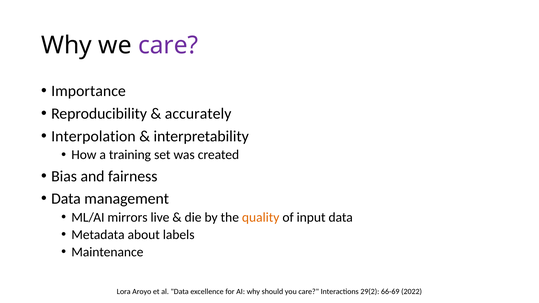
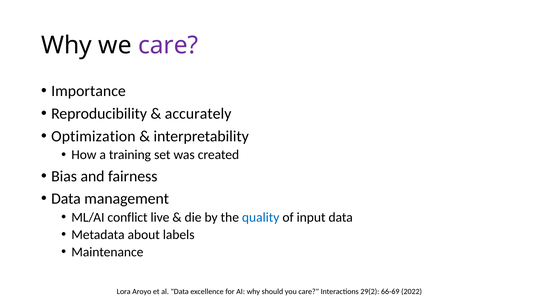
Interpolation: Interpolation -> Optimization
mirrors: mirrors -> conflict
quality colour: orange -> blue
